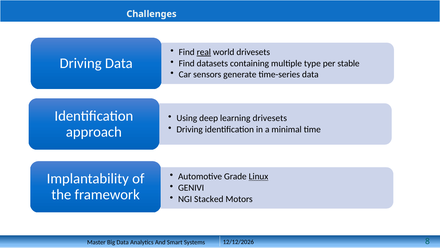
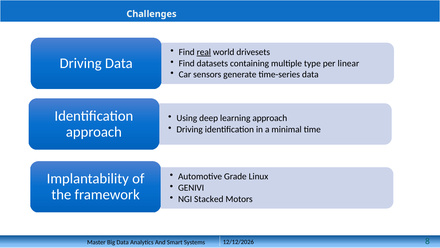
stable: stable -> linear
learning drivesets: drivesets -> approach
Linux underline: present -> none
